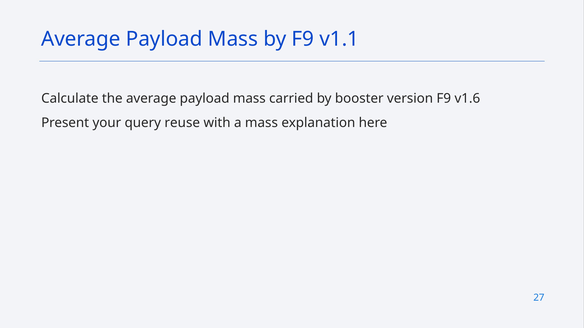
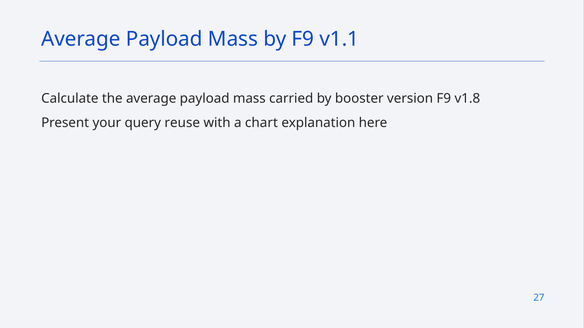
v1.6: v1.6 -> v1.8
a mass: mass -> chart
